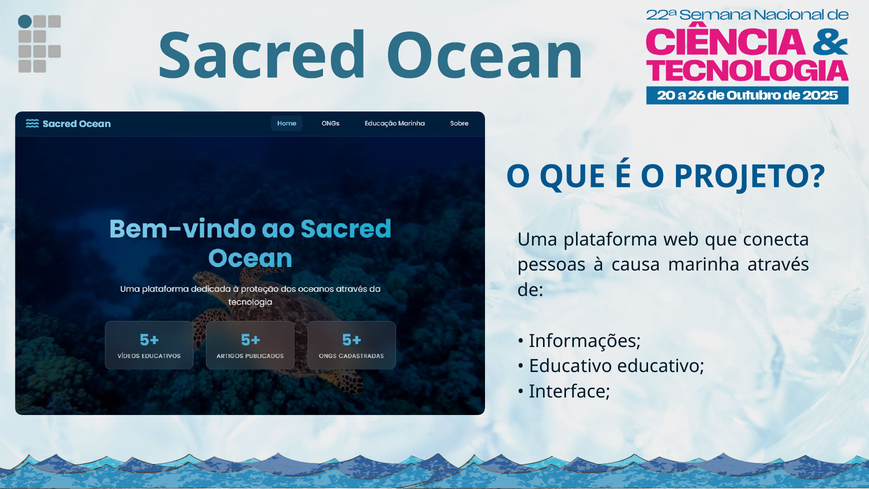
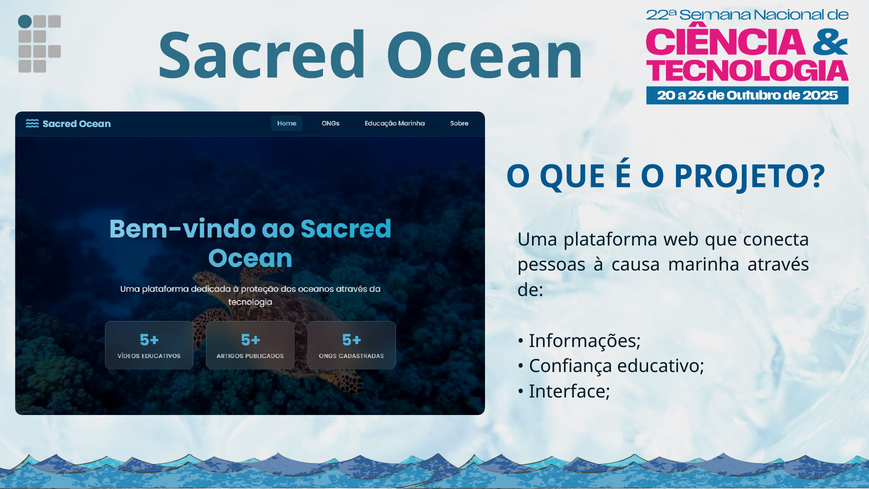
Educativo at (571, 366): Educativo -> Confiança
